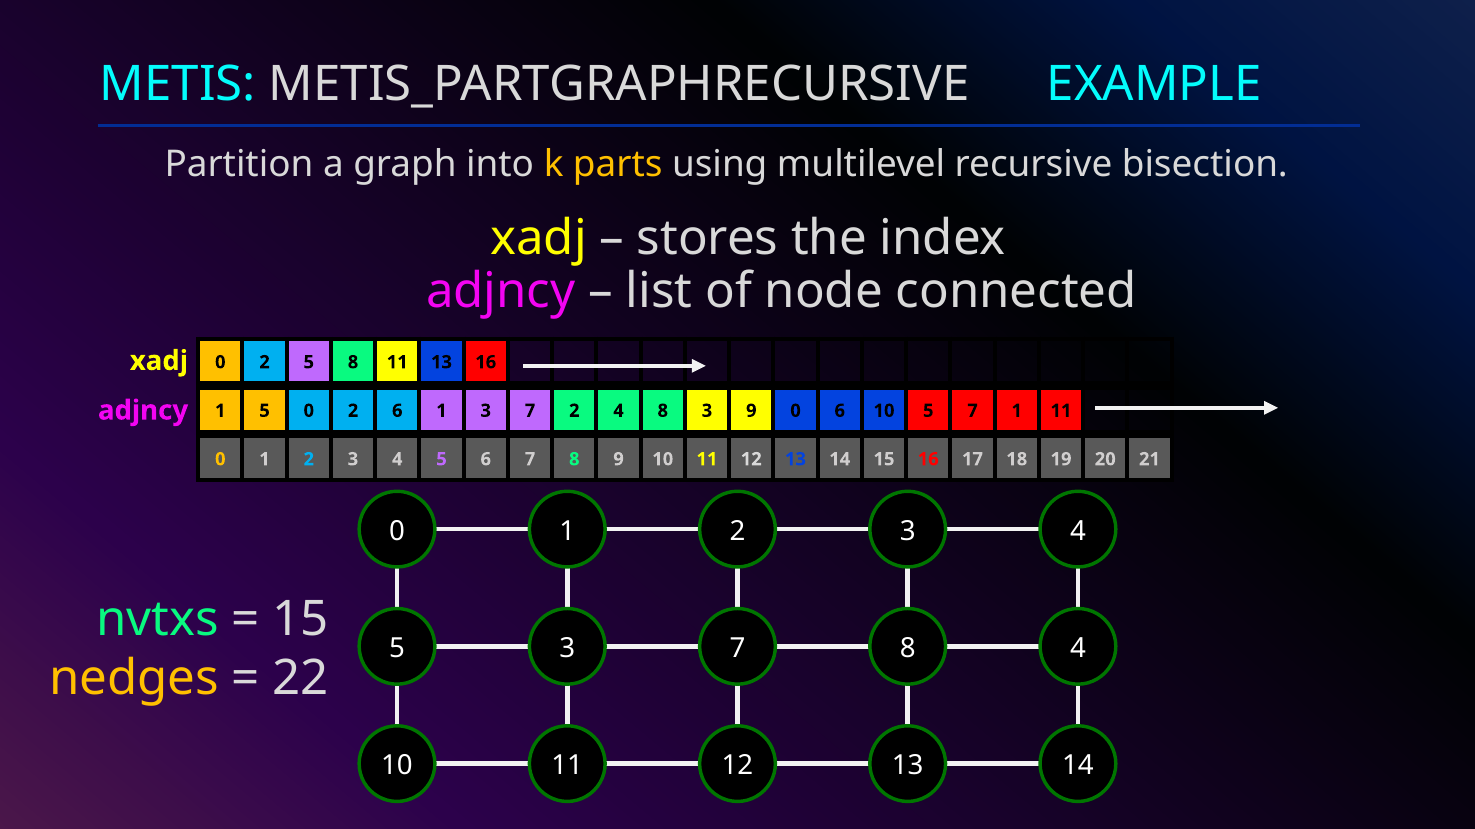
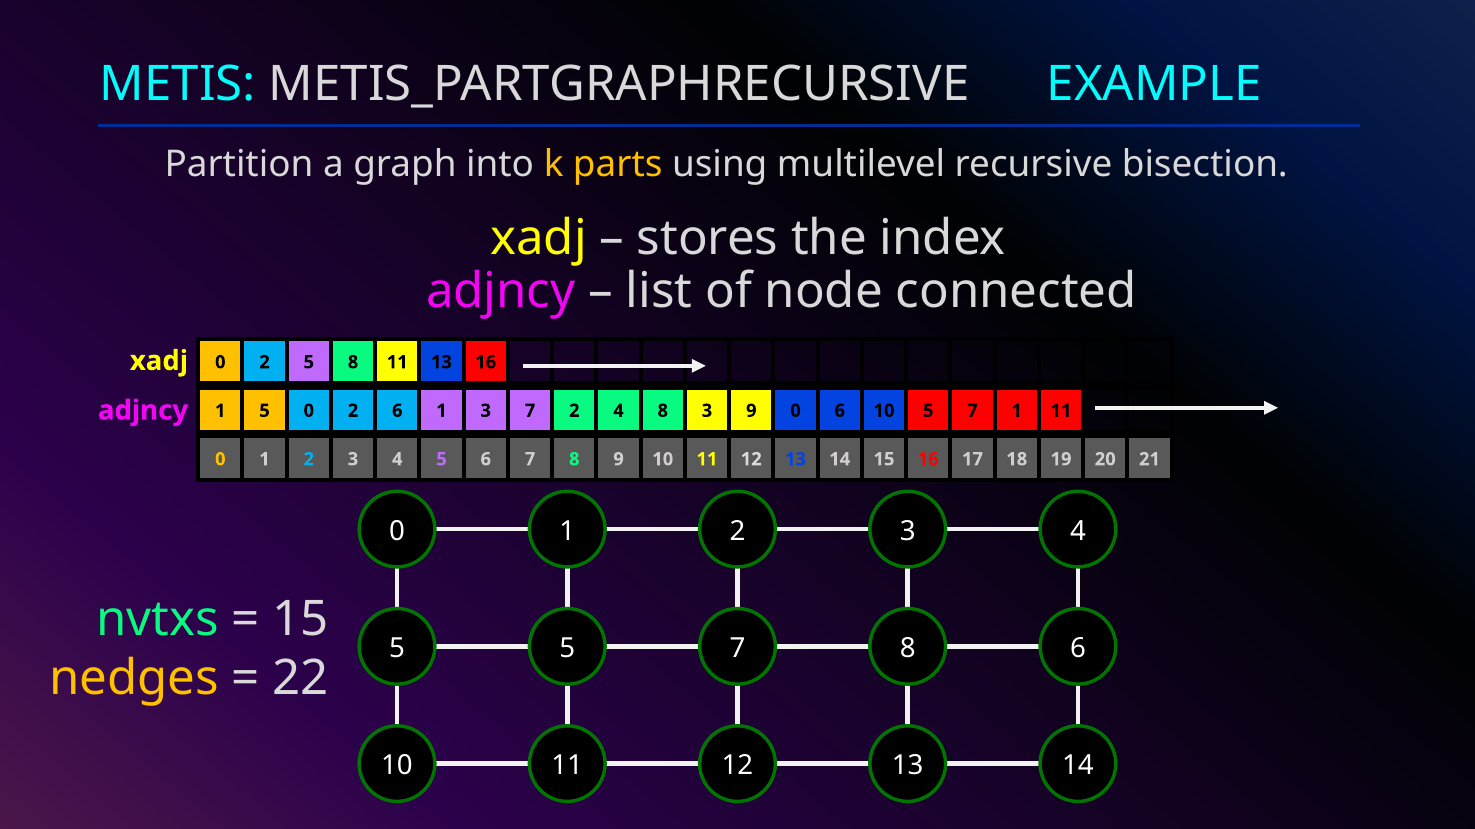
5 3: 3 -> 5
8 4: 4 -> 6
